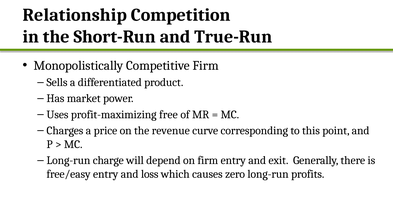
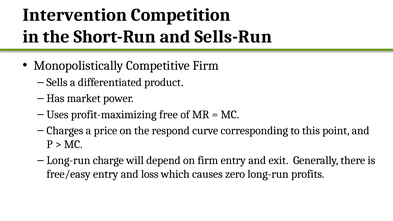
Relationship: Relationship -> Intervention
True-Run: True-Run -> Sells-Run
revenue: revenue -> respond
